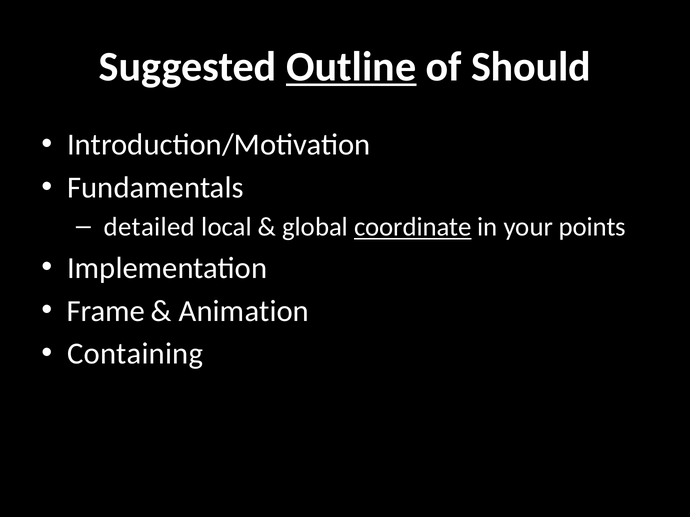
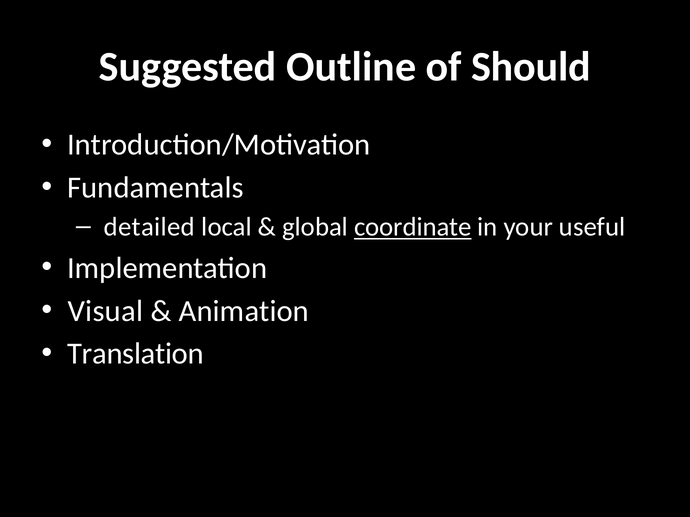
Outline underline: present -> none
points: points -> useful
Frame: Frame -> Visual
Containing: Containing -> Translation
